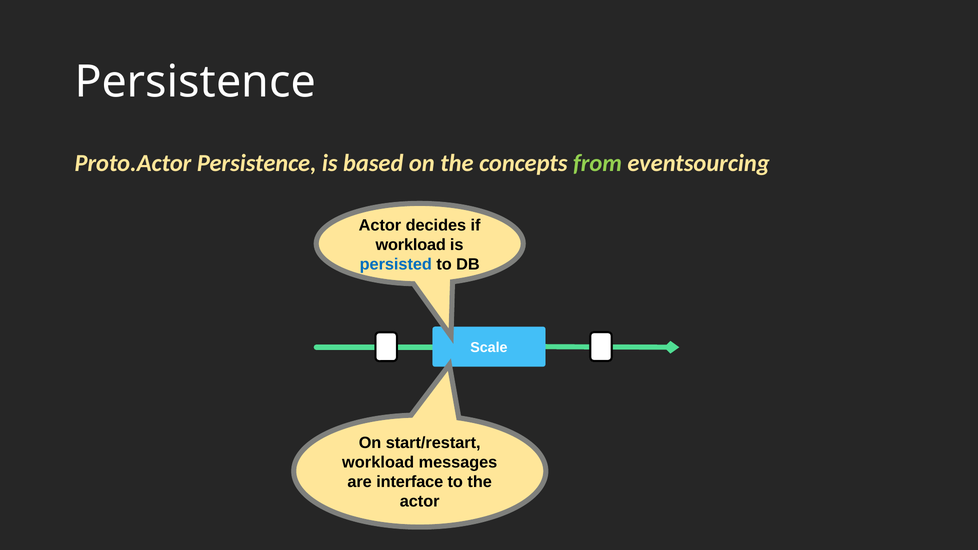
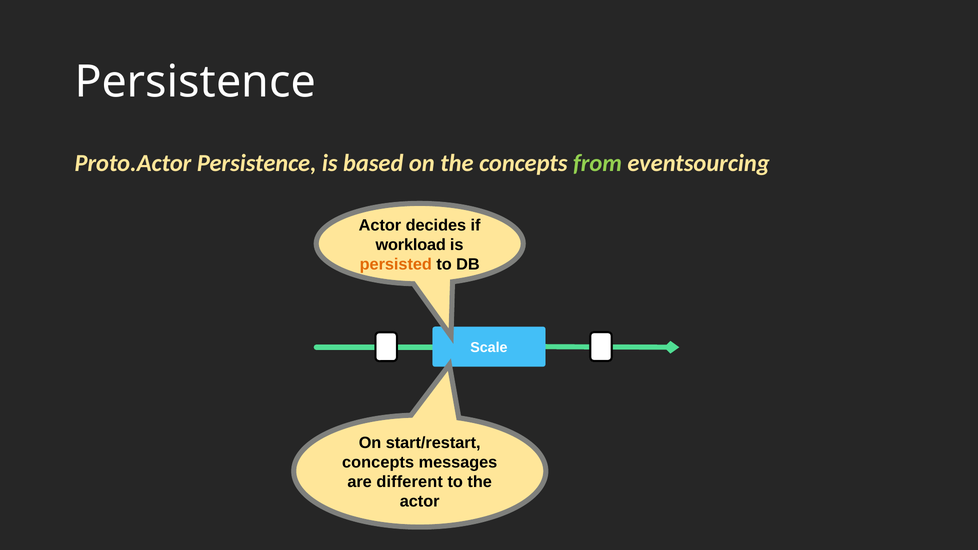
persisted colour: blue -> orange
workload at (378, 463): workload -> concepts
interface: interface -> different
